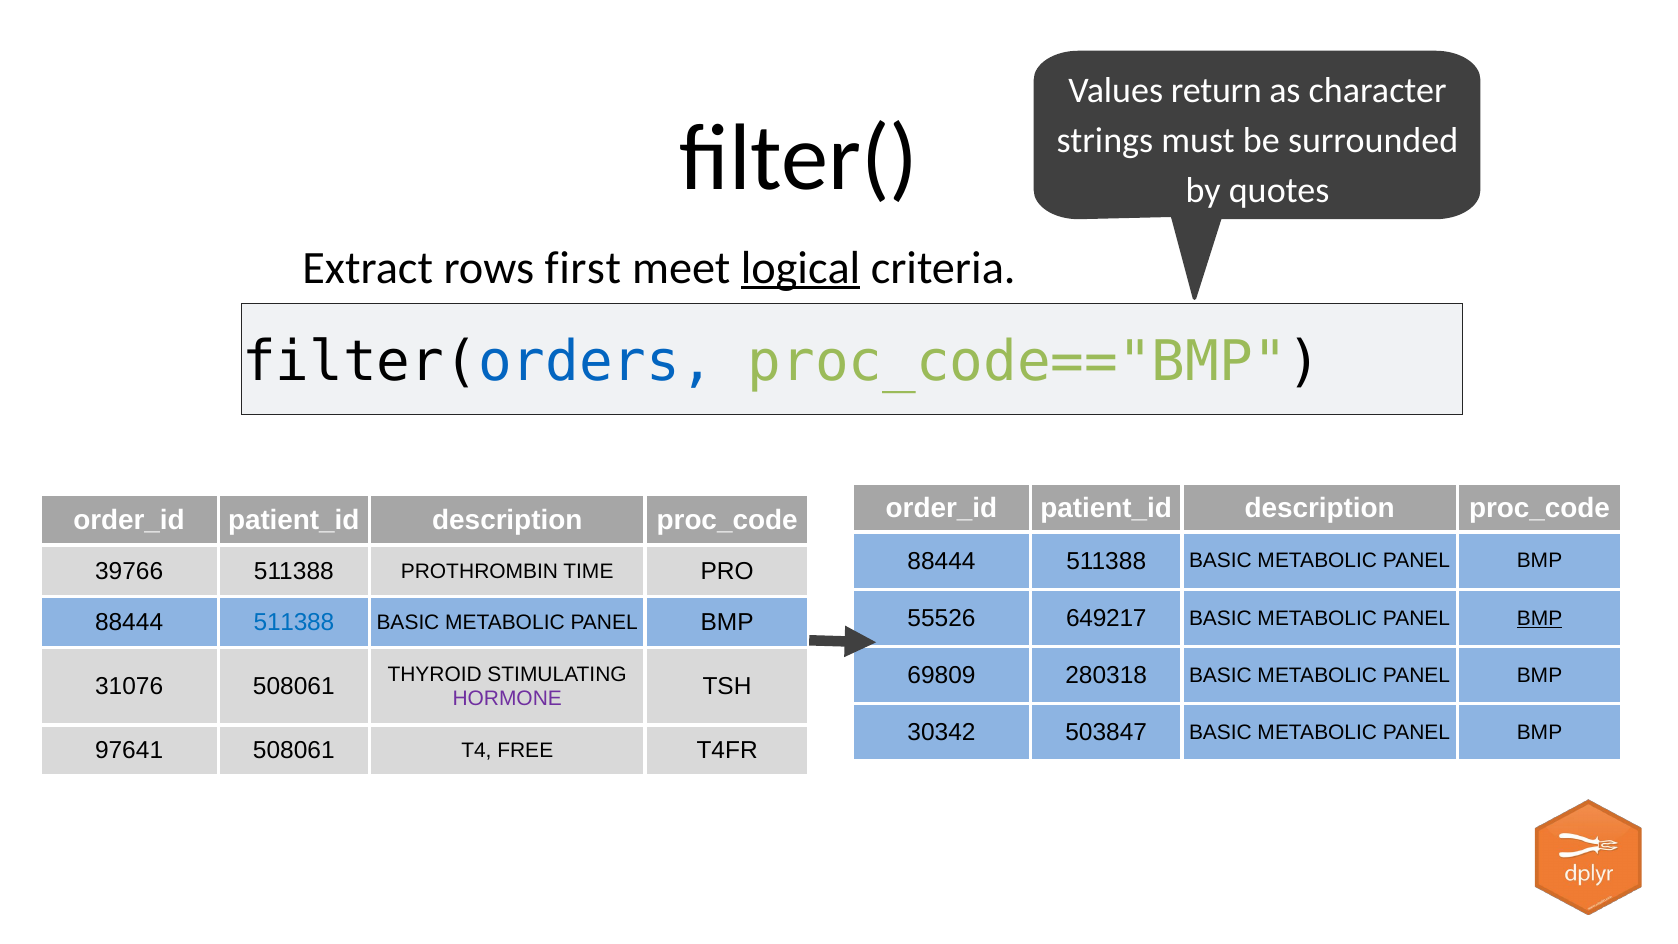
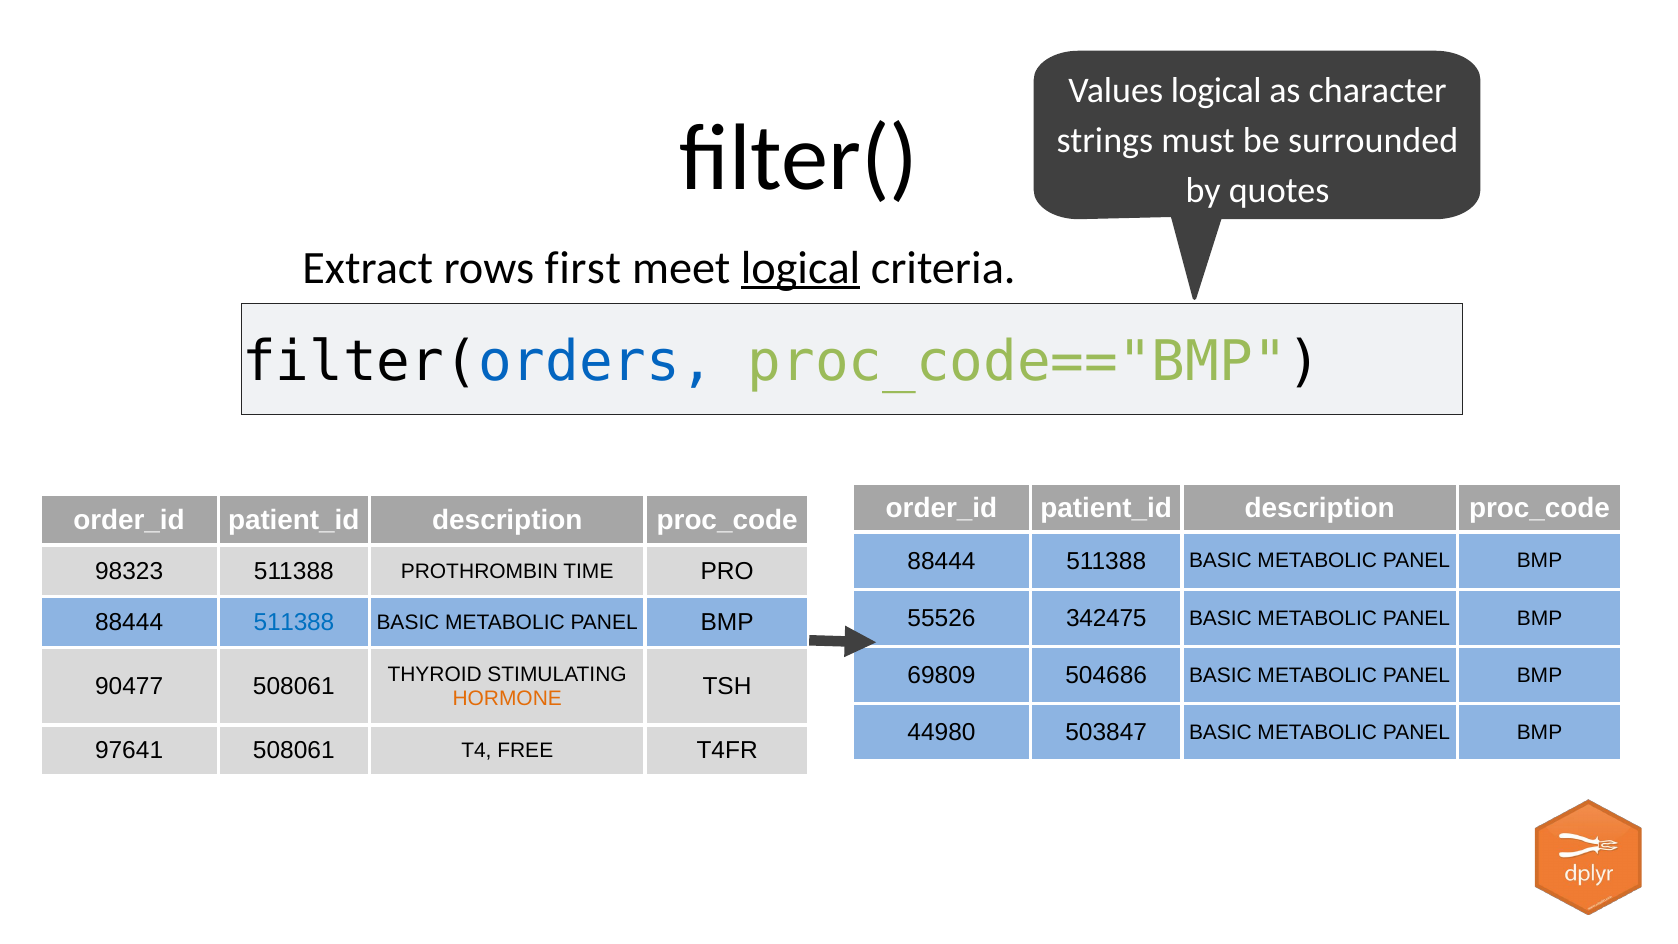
Values return: return -> logical
39766: 39766 -> 98323
649217: 649217 -> 342475
BMP at (1540, 618) underline: present -> none
280318: 280318 -> 504686
31076: 31076 -> 90477
HORMONE colour: purple -> orange
30342: 30342 -> 44980
